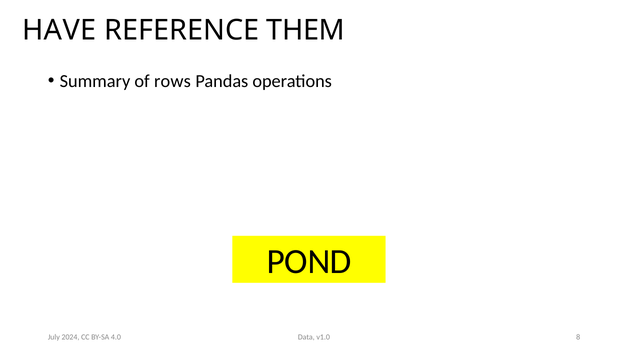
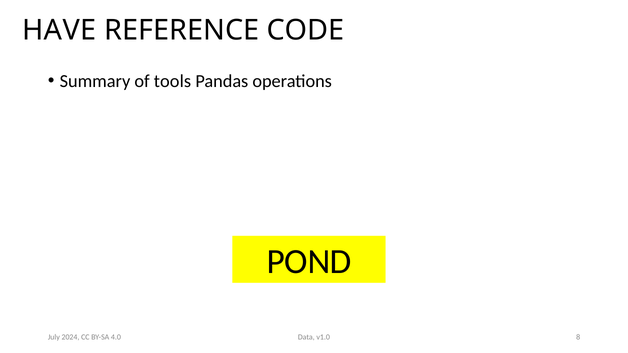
THEM: THEM -> CODE
rows: rows -> tools
